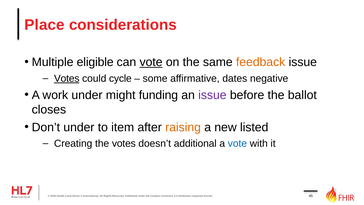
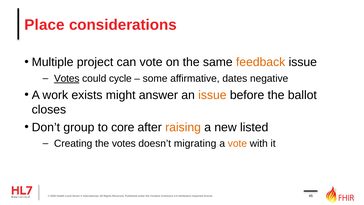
eligible: eligible -> project
vote at (151, 62) underline: present -> none
work under: under -> exists
funding: funding -> answer
issue at (212, 95) colour: purple -> orange
Don’t under: under -> group
item: item -> core
additional: additional -> migrating
vote at (237, 143) colour: blue -> orange
